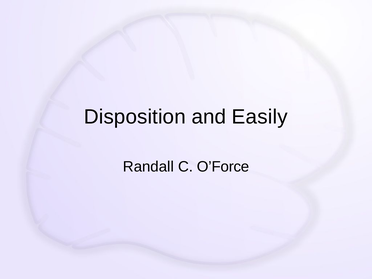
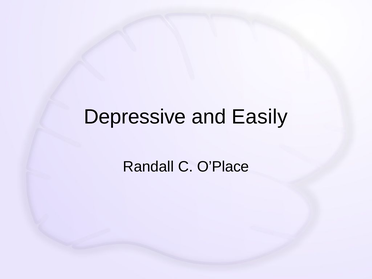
Disposition: Disposition -> Depressive
O’Force: O’Force -> O’Place
